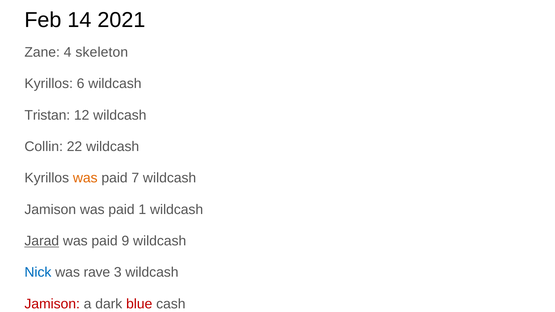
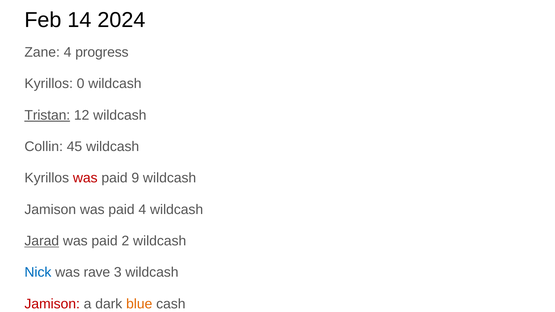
2021: 2021 -> 2024
skeleton: skeleton -> progress
6: 6 -> 0
Tristan underline: none -> present
22: 22 -> 45
was at (85, 178) colour: orange -> red
7: 7 -> 9
paid 1: 1 -> 4
9: 9 -> 2
blue colour: red -> orange
